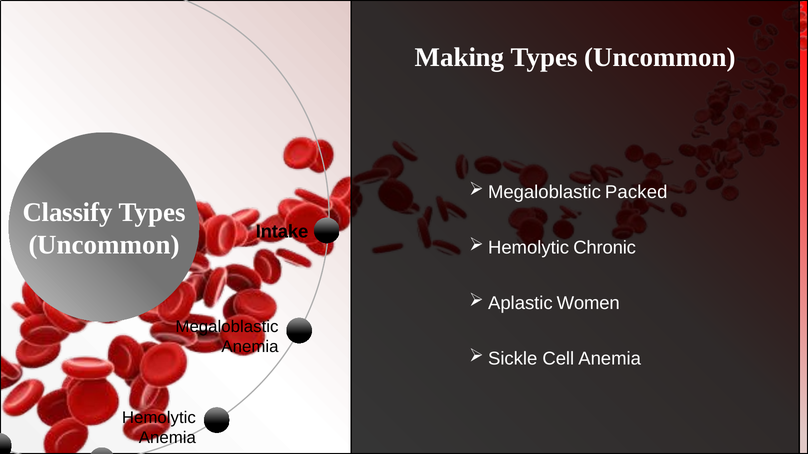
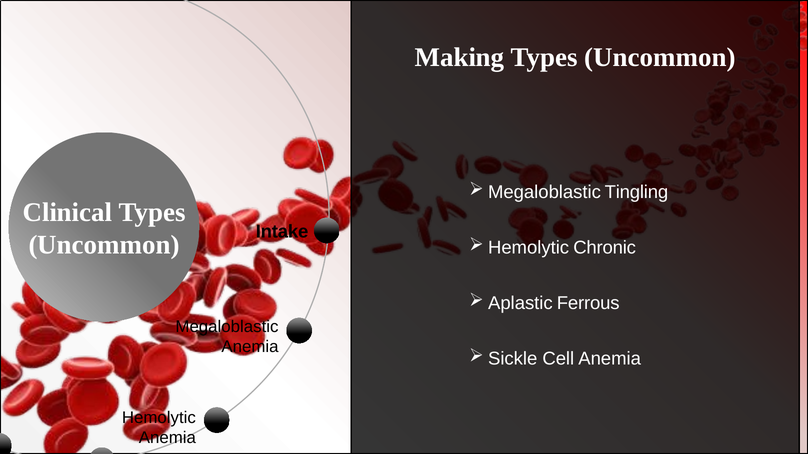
Packed: Packed -> Tingling
Classify: Classify -> Clinical
Women: Women -> Ferrous
